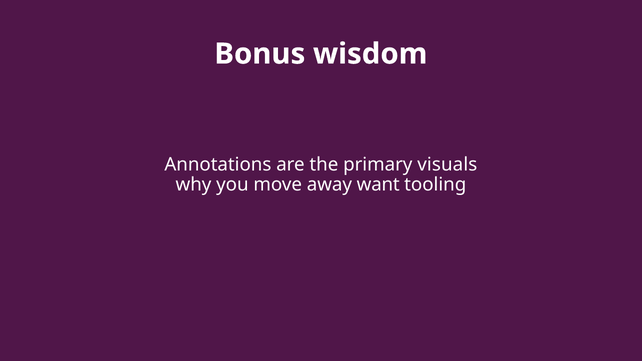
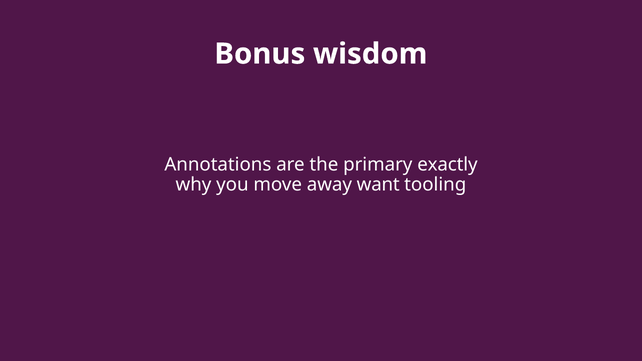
visuals: visuals -> exactly
